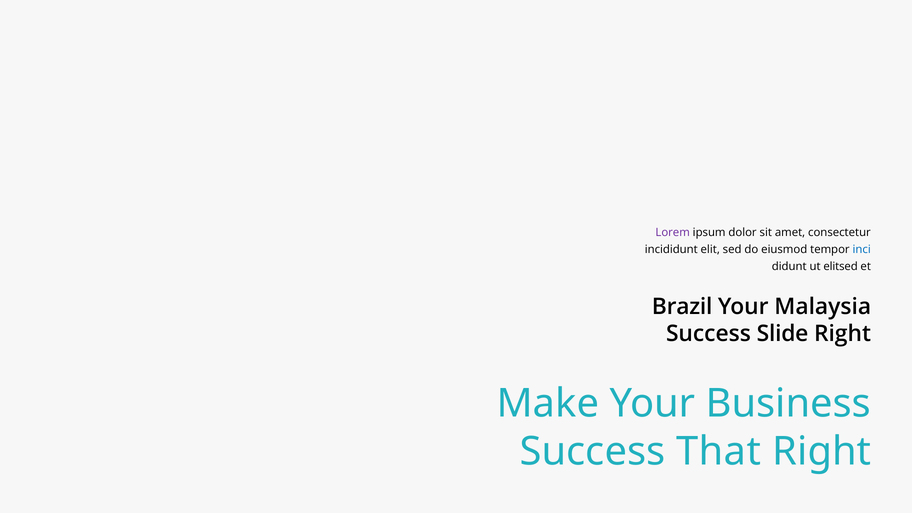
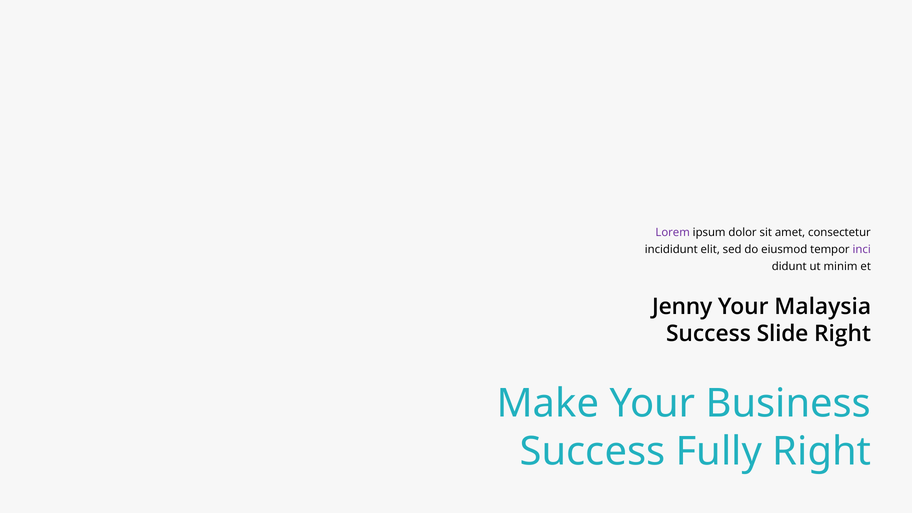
inci colour: blue -> purple
elitsed: elitsed -> minim
Brazil: Brazil -> Jenny
That: That -> Fully
